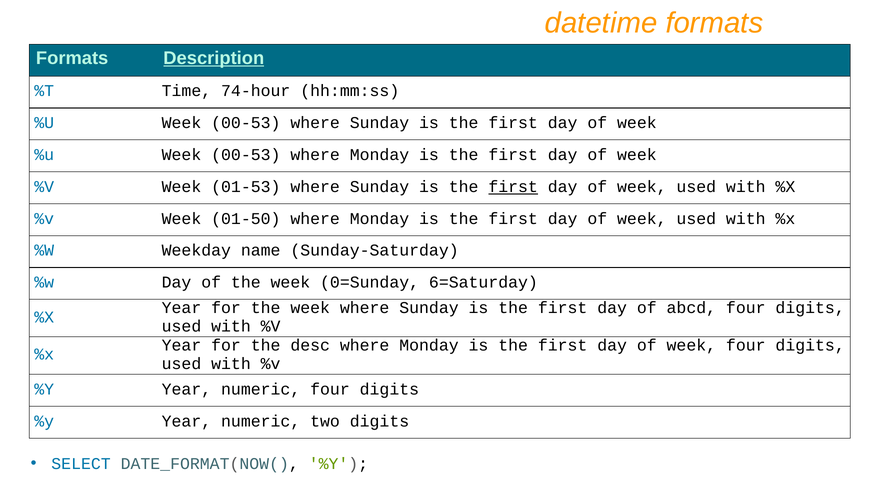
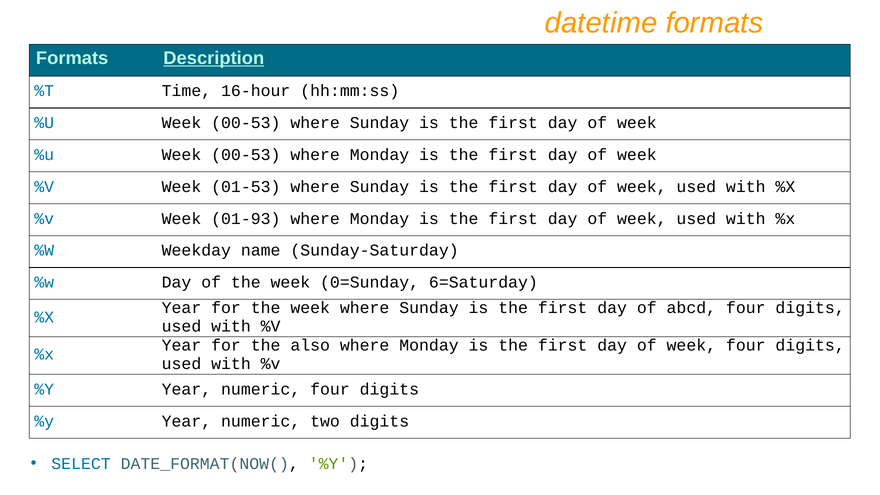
74-hour: 74-hour -> 16-hour
first at (513, 187) underline: present -> none
01-50: 01-50 -> 01-93
desc: desc -> also
